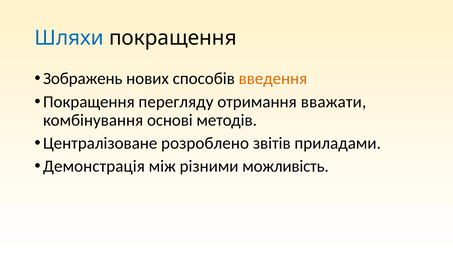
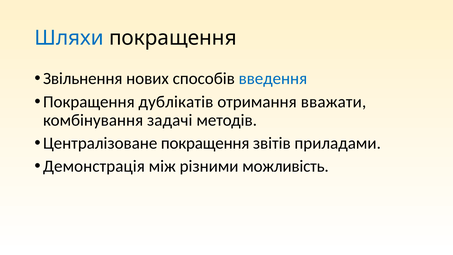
Зображень: Зображень -> Звільнення
введення colour: orange -> blue
перегляду: перегляду -> дублікатів
основі: основі -> задачі
Централізоване розроблено: розроблено -> покращення
